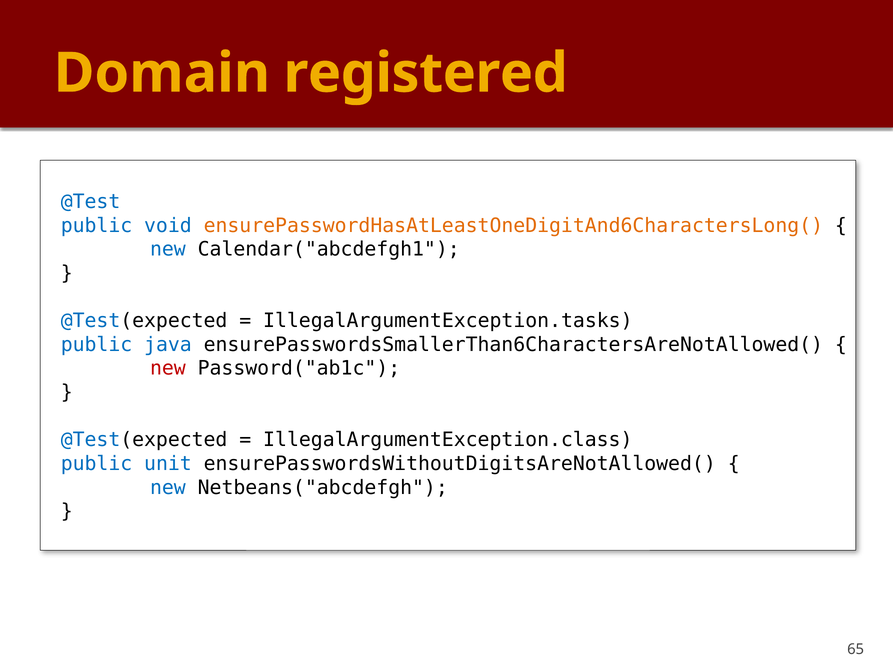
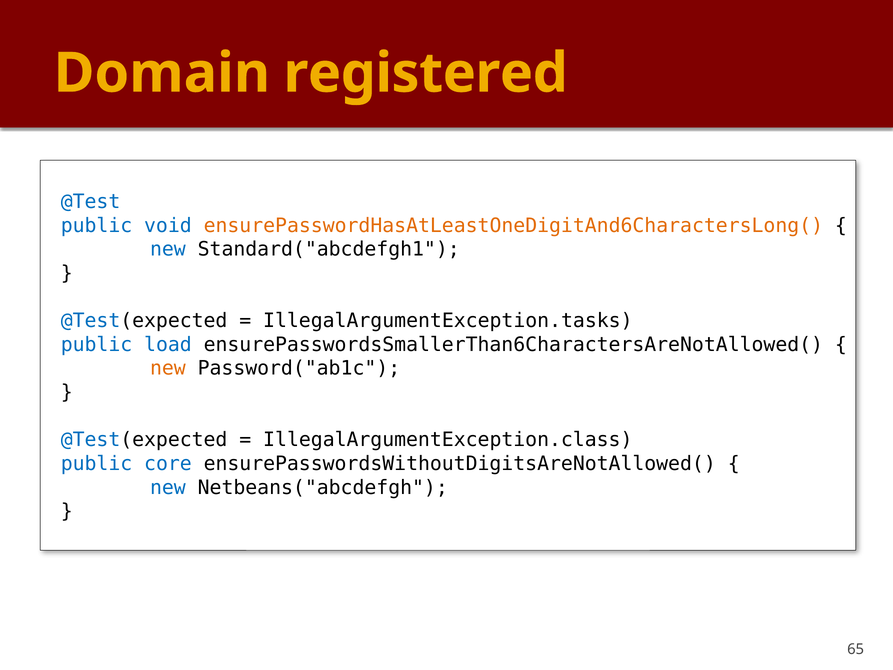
Calendar("abcdefgh1: Calendar("abcdefgh1 -> Standard("abcdefgh1
java: java -> load
new at (168, 368) colour: red -> orange
unit: unit -> core
